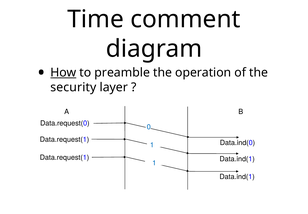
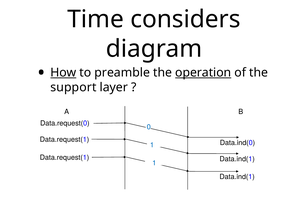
comment: comment -> considers
operation underline: none -> present
security: security -> support
